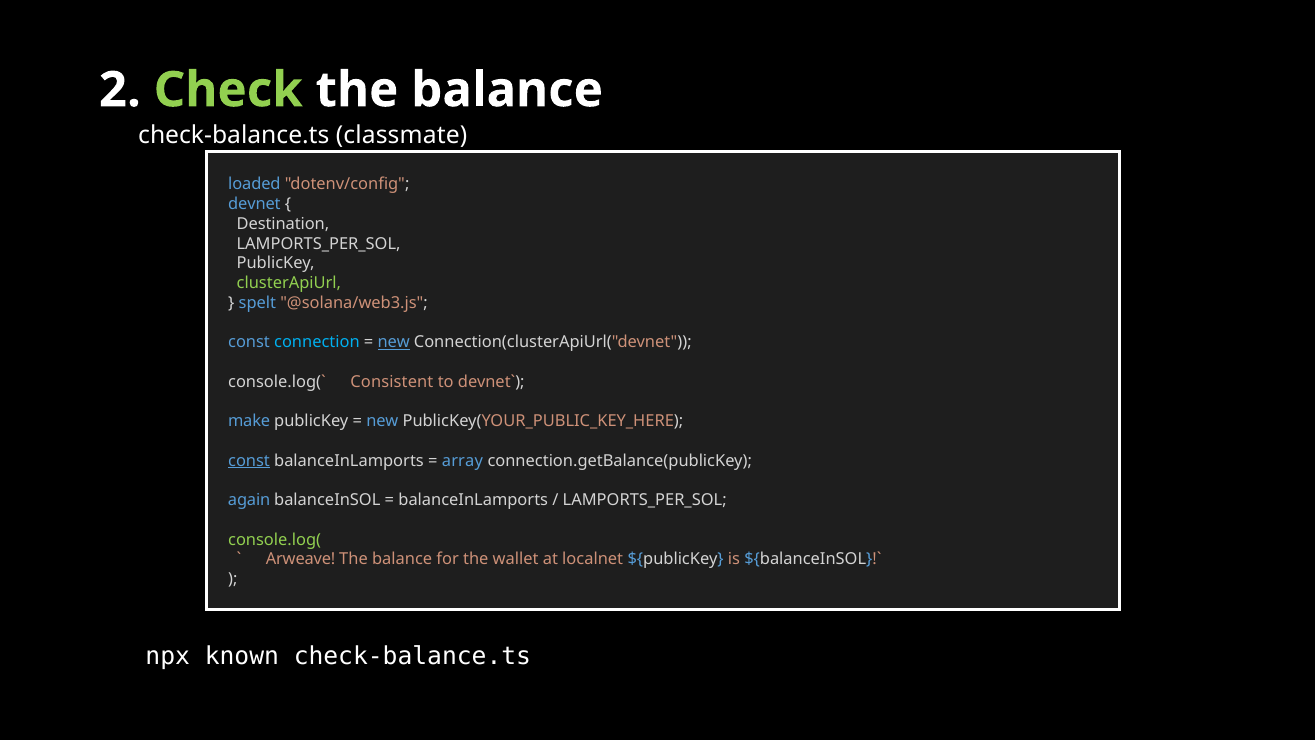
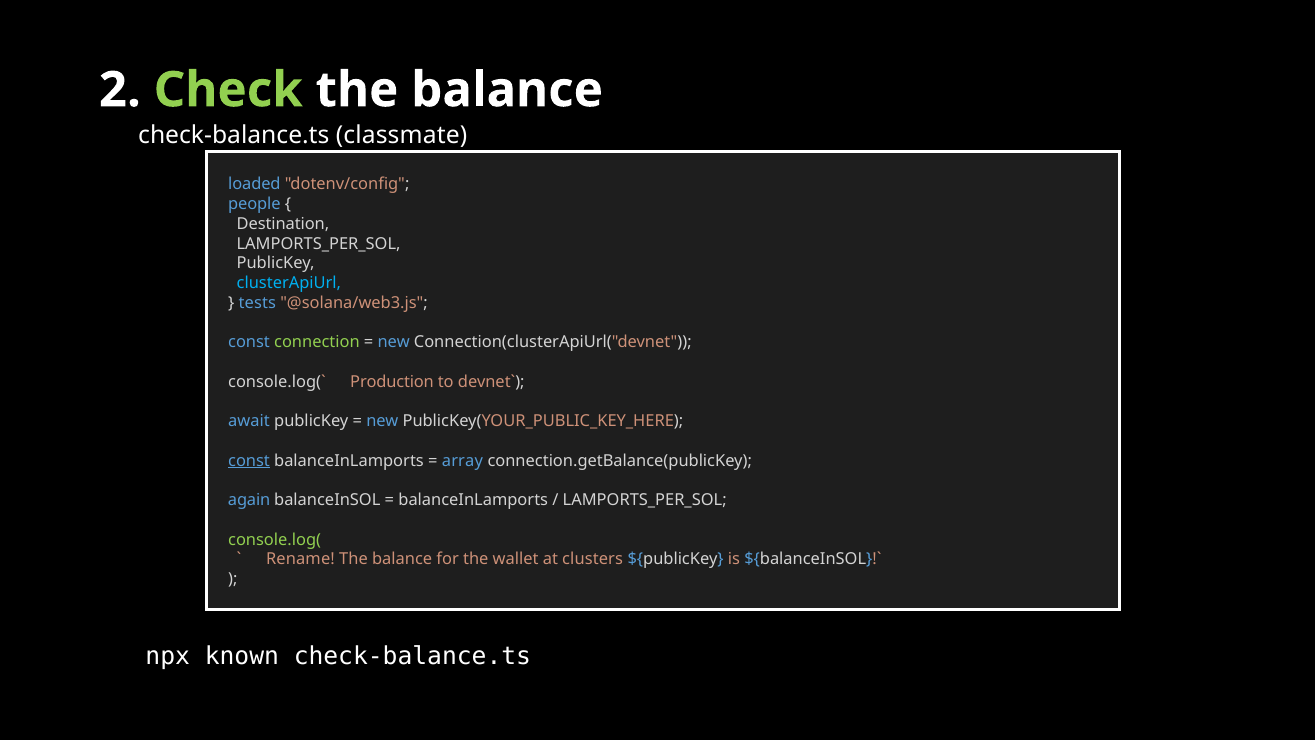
devnet: devnet -> people
clusterApiUrl colour: light green -> light blue
spelt: spelt -> tests
connection colour: light blue -> light green
new at (394, 342) underline: present -> none
Consistent: Consistent -> Production
make: make -> await
Arweave: Arweave -> Rename
localnet: localnet -> clusters
